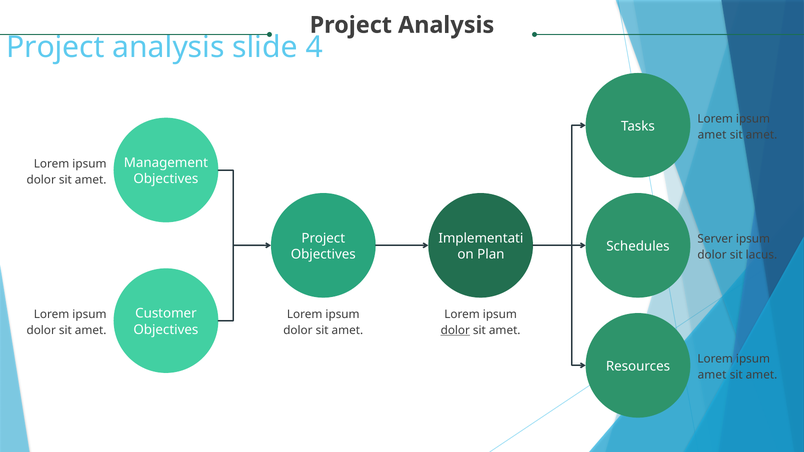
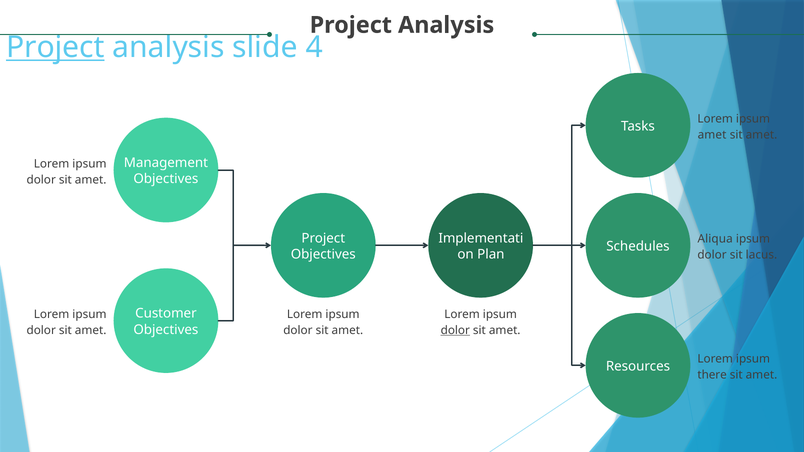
Project at (55, 47) underline: none -> present
Server: Server -> Aliqua
amet at (712, 375): amet -> there
